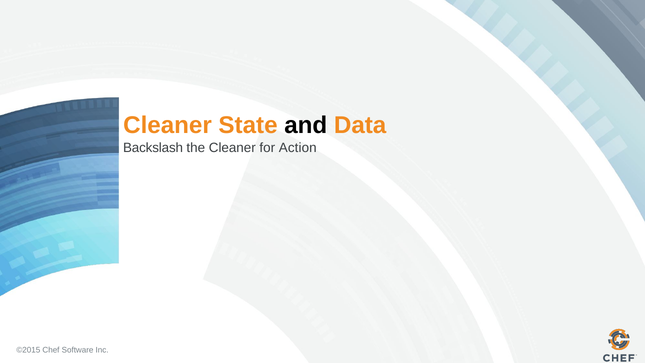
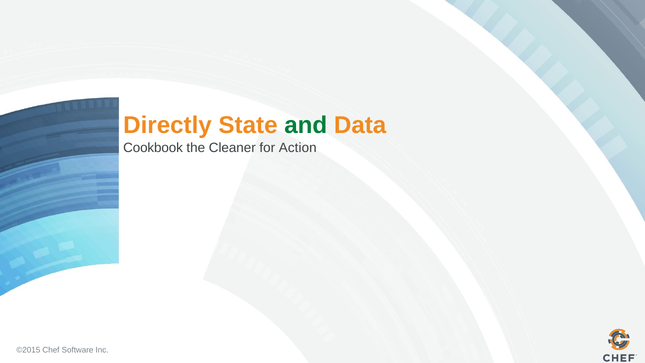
Cleaner at (168, 125): Cleaner -> Directly
and colour: black -> green
Backslash: Backslash -> Cookbook
